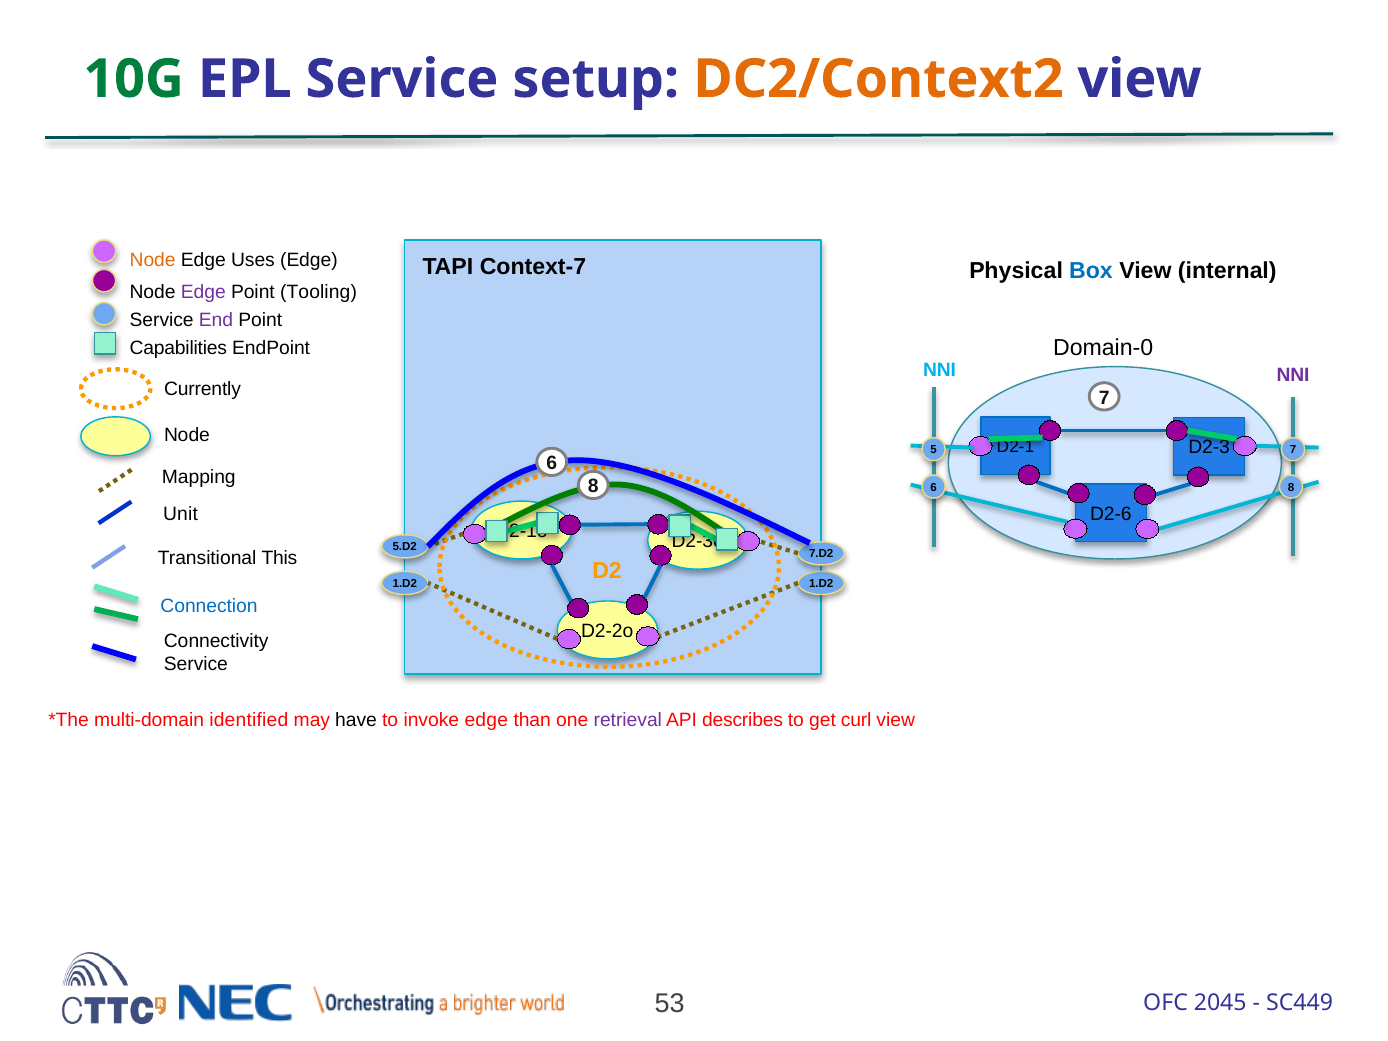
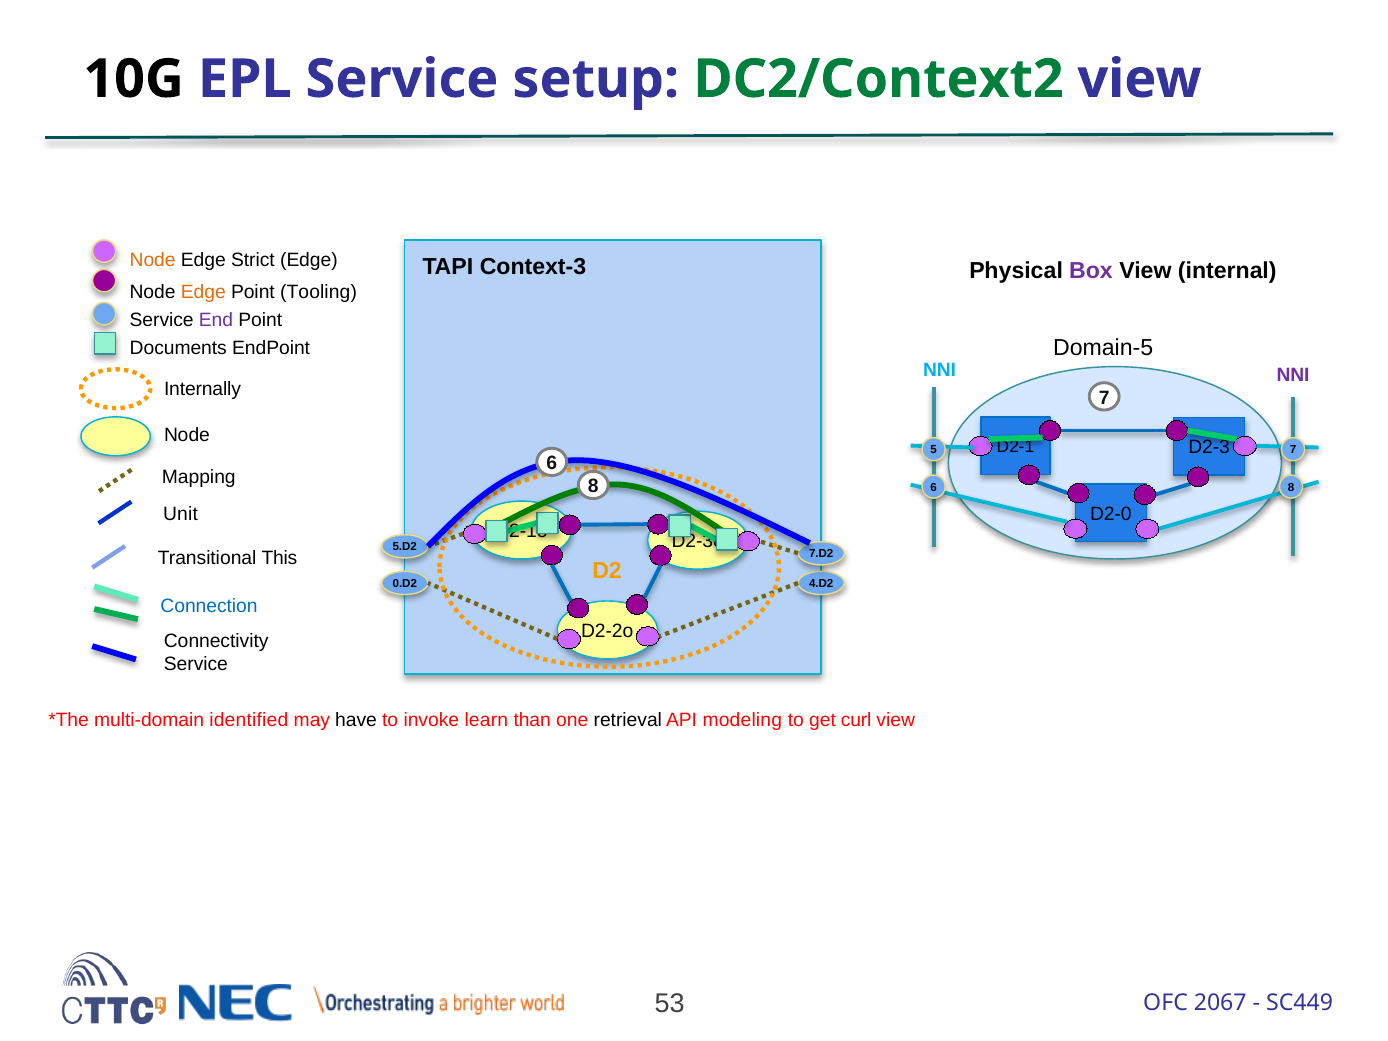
10G colour: green -> black
DC2/Context2 colour: orange -> green
Uses: Uses -> Strict
Context-7: Context-7 -> Context-3
Box colour: blue -> purple
Edge at (203, 292) colour: purple -> orange
Domain-0: Domain-0 -> Domain-5
Capabilities: Capabilities -> Documents
Currently: Currently -> Internally
D2-6: D2-6 -> D2-0
1.D2 at (405, 584): 1.D2 -> 0.D2
1.D2 at (821, 584): 1.D2 -> 4.D2
invoke edge: edge -> learn
retrieval colour: purple -> black
describes: describes -> modeling
2045: 2045 -> 2067
